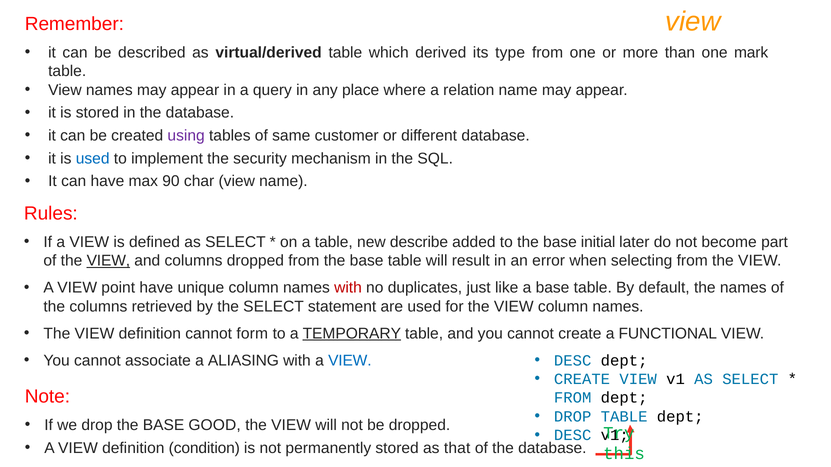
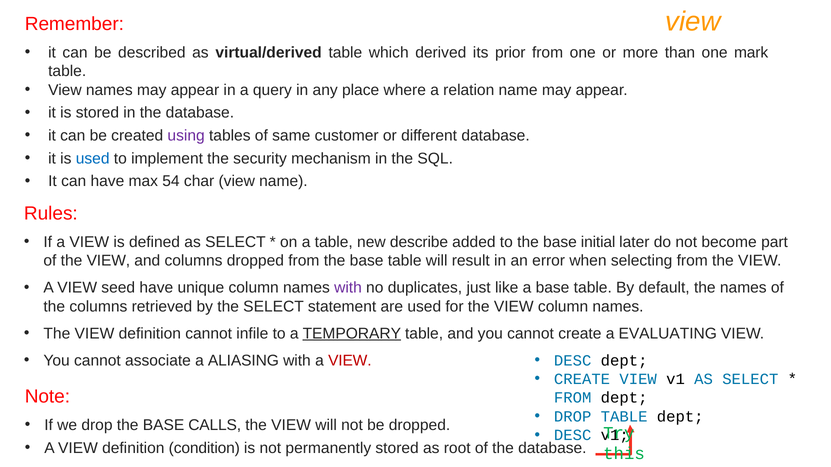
type: type -> prior
90: 90 -> 54
VIEW at (108, 261) underline: present -> none
point: point -> seed
with at (348, 288) colour: red -> purple
form: form -> infile
FUNCTIONAL: FUNCTIONAL -> EVALUATING
VIEW at (350, 361) colour: blue -> red
GOOD: GOOD -> CALLS
that: that -> root
